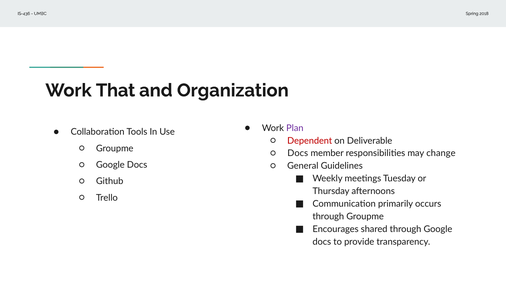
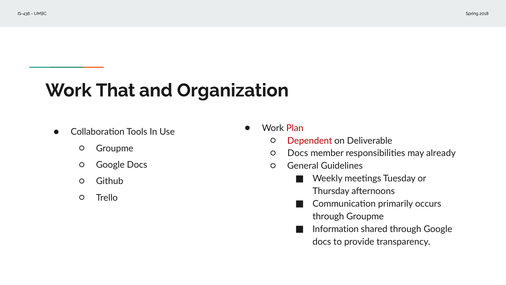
Plan colour: purple -> red
change: change -> already
Encourages: Encourages -> Information
